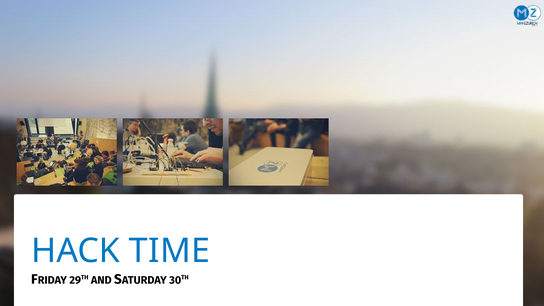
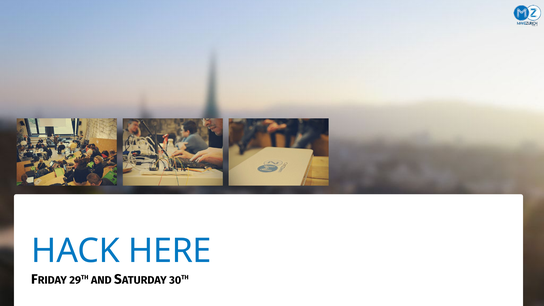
TIME: TIME -> HERE
